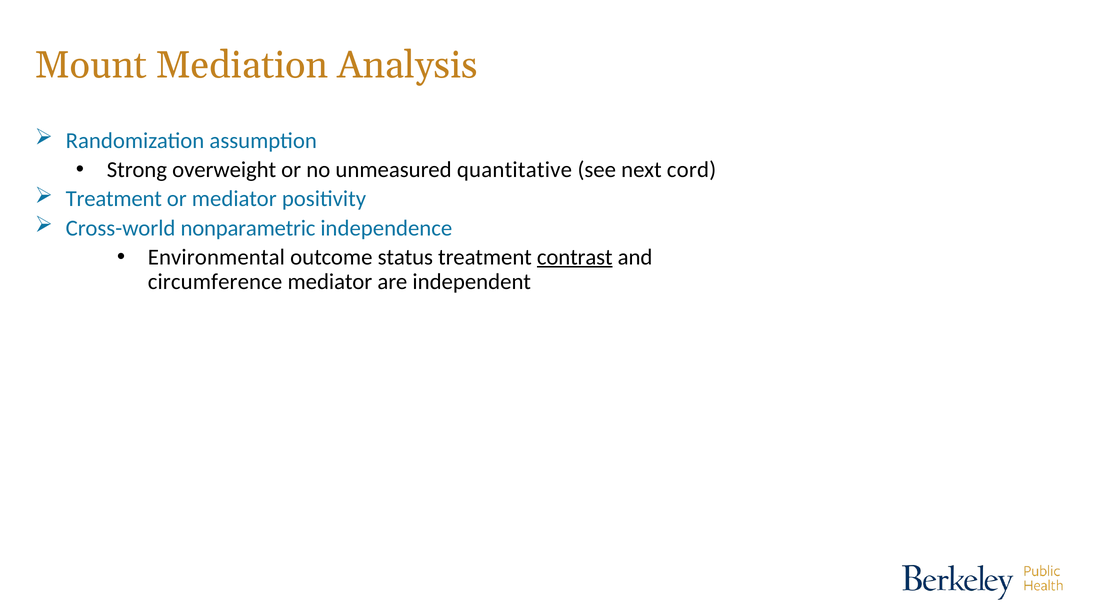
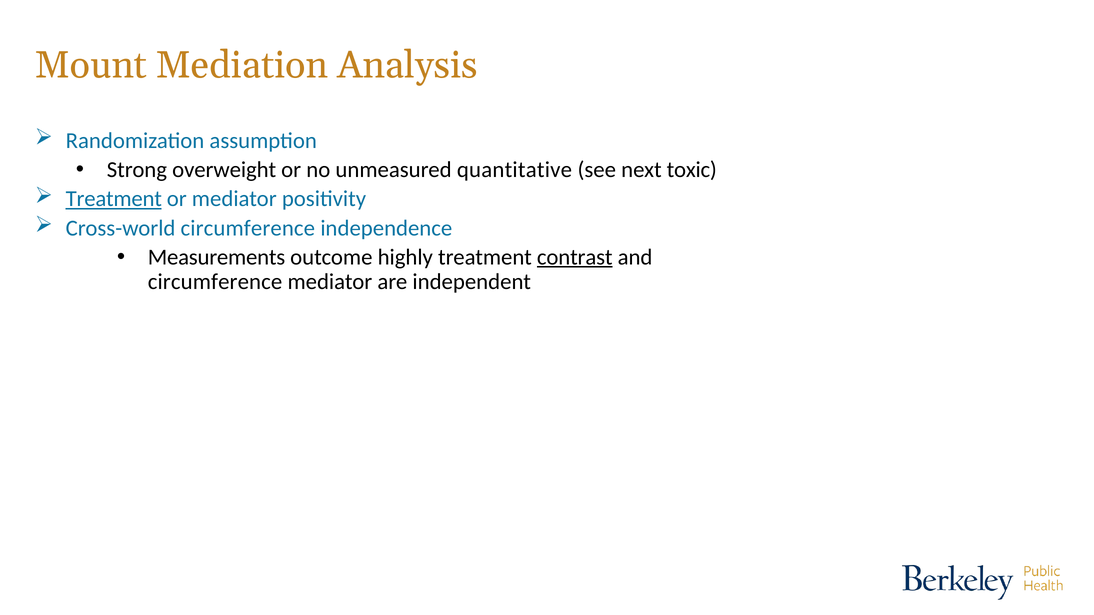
cord: cord -> toxic
Treatment at (114, 199) underline: none -> present
Cross-world nonparametric: nonparametric -> circumference
Environmental: Environmental -> Measurements
status: status -> highly
